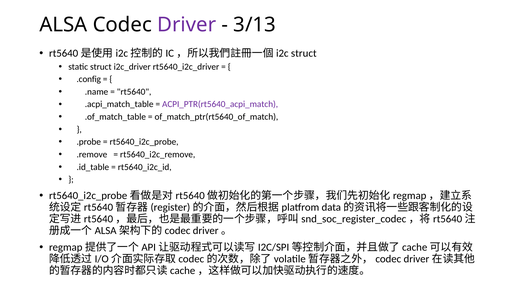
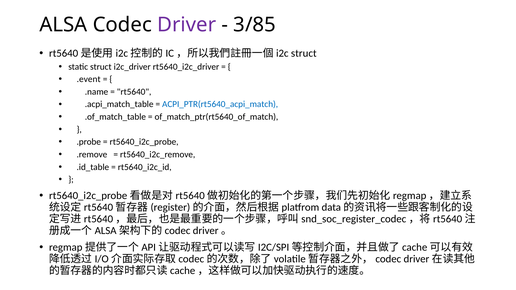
3/13: 3/13 -> 3/85
.config: .config -> .event
ACPI_PTR(rt5640_acpi_match colour: purple -> blue
